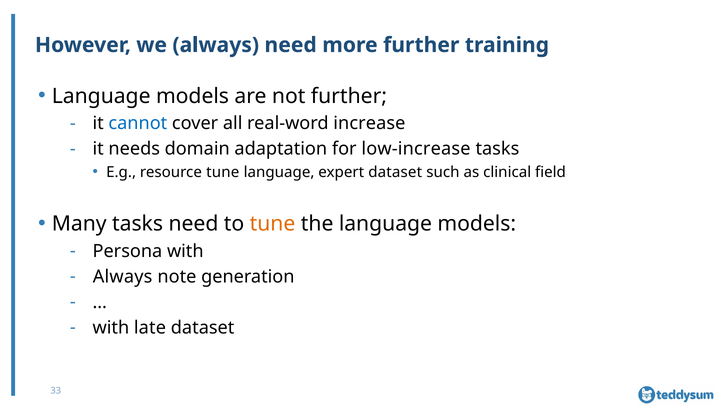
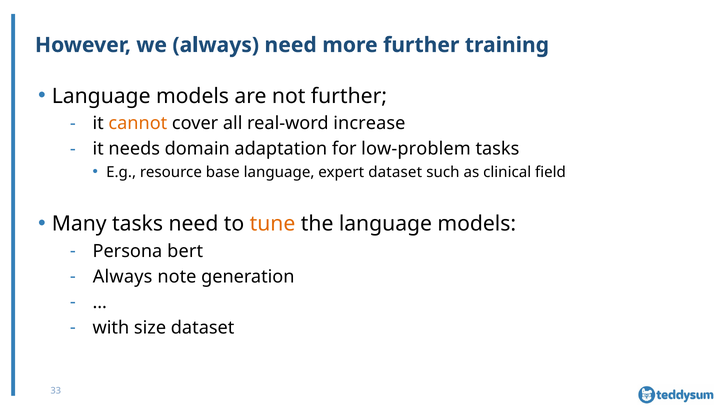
cannot colour: blue -> orange
low-increase: low-increase -> low-problem
resource tune: tune -> base
Persona with: with -> bert
late: late -> size
